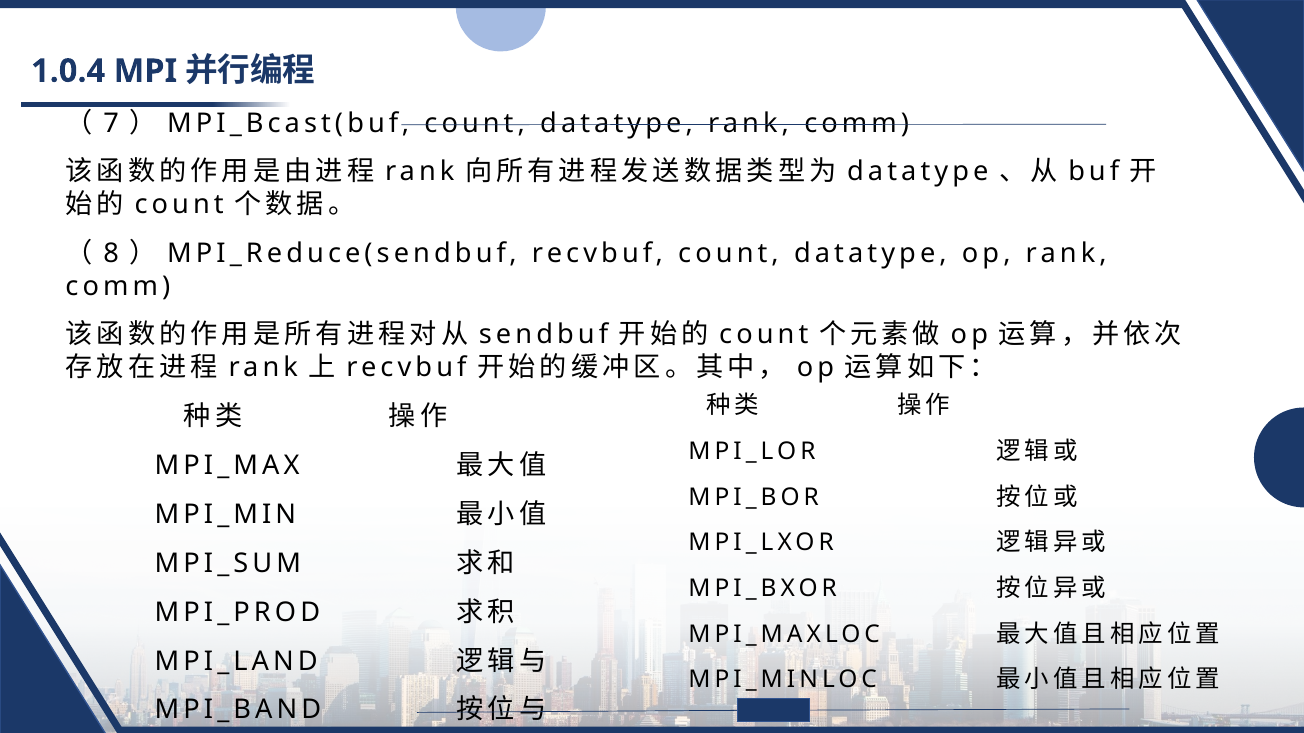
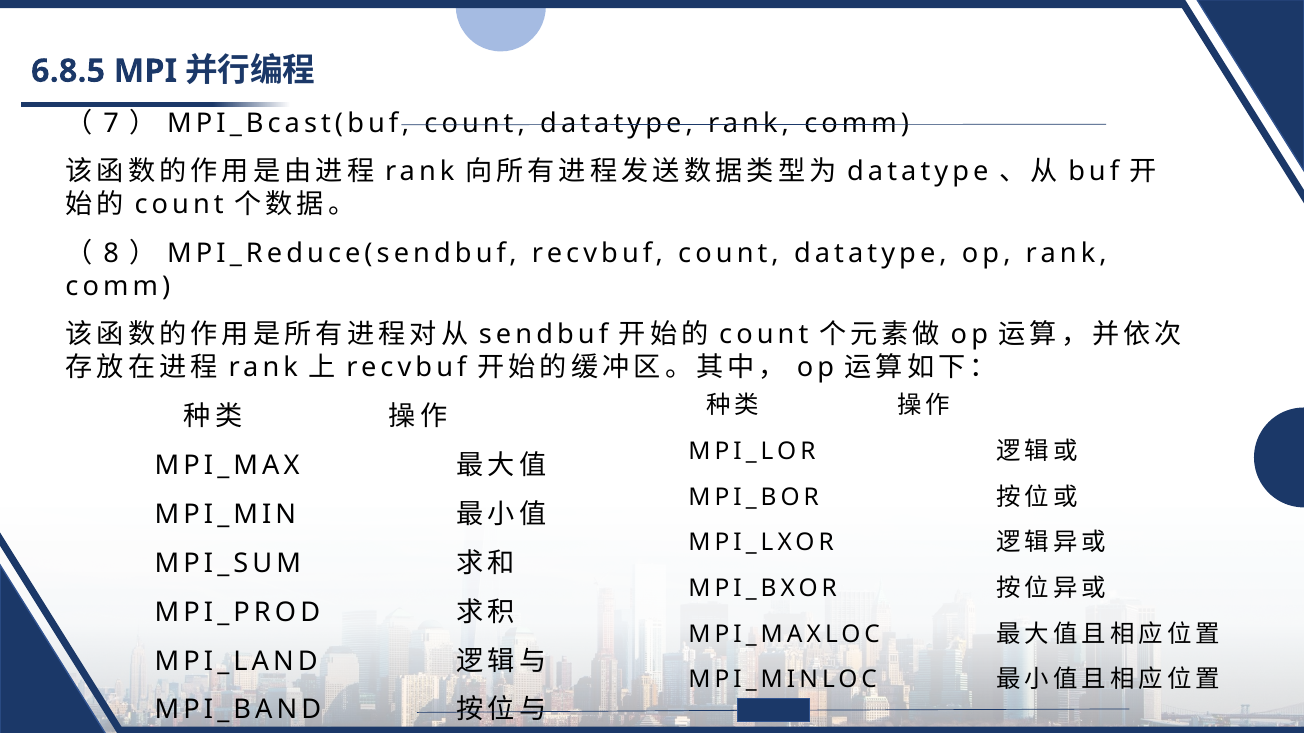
1.0.4: 1.0.4 -> 6.8.5
